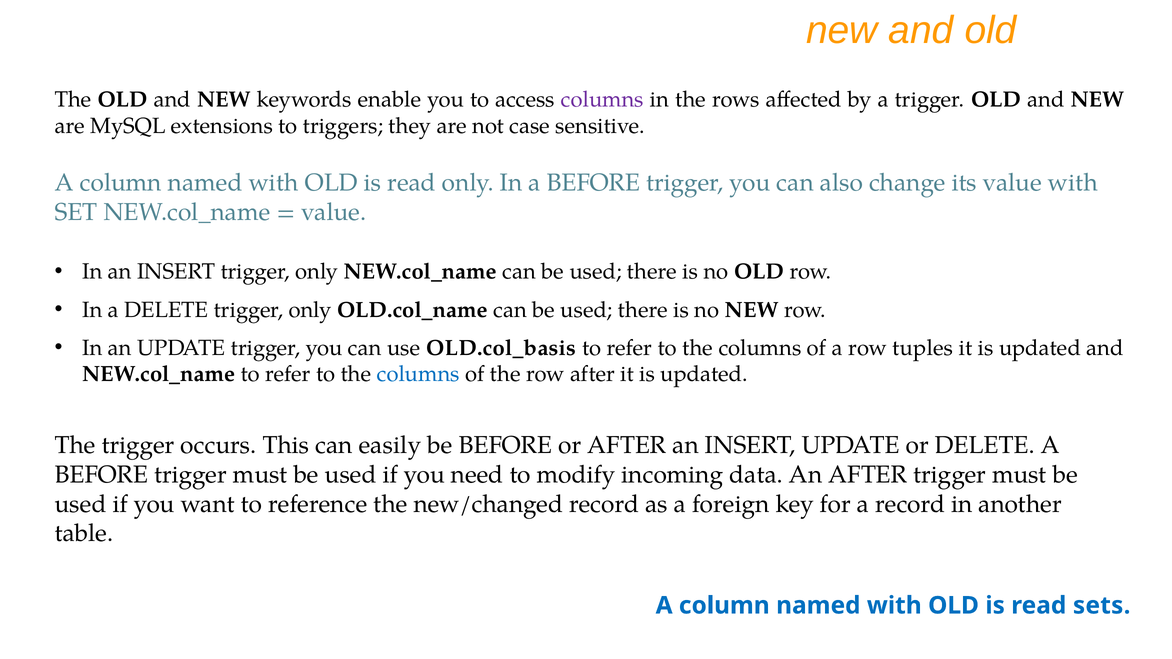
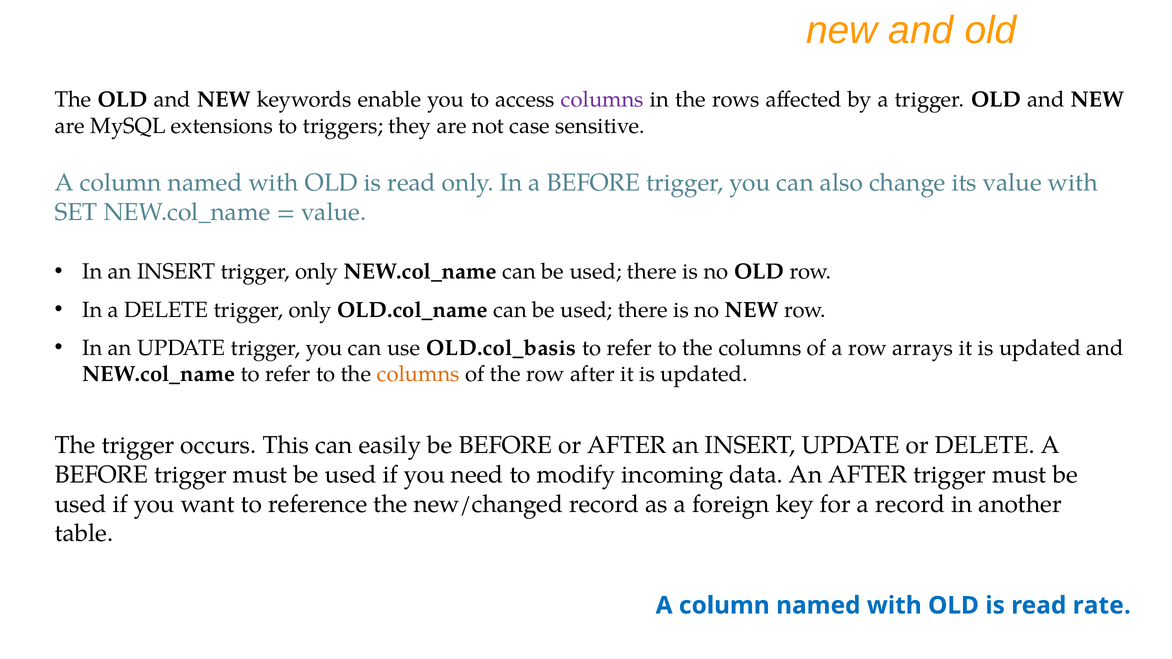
tuples: tuples -> arrays
columns at (418, 374) colour: blue -> orange
sets: sets -> rate
